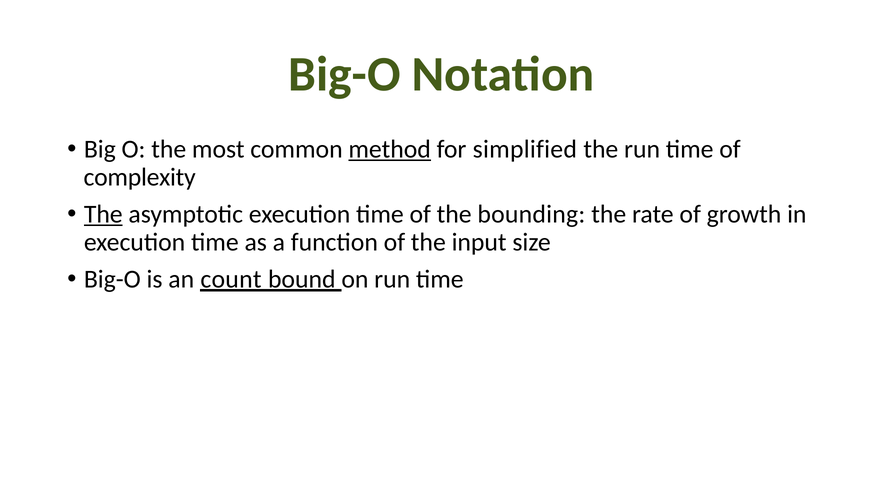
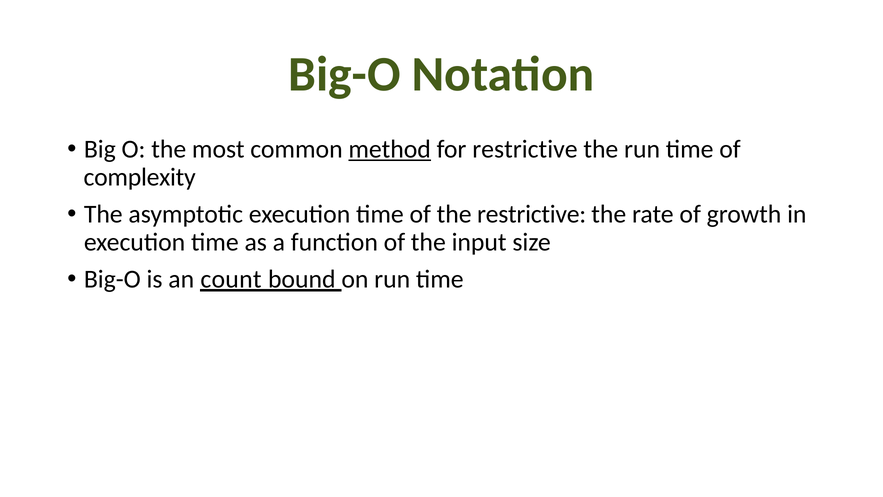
for simplified: simplified -> restrictive
The at (103, 214) underline: present -> none
the bounding: bounding -> restrictive
